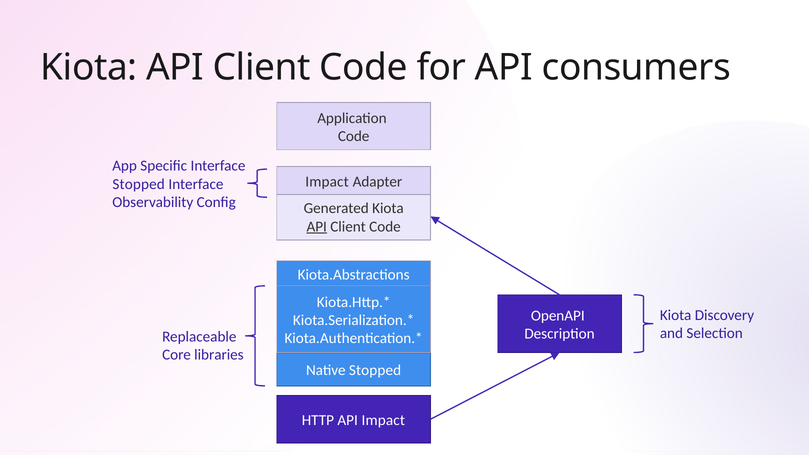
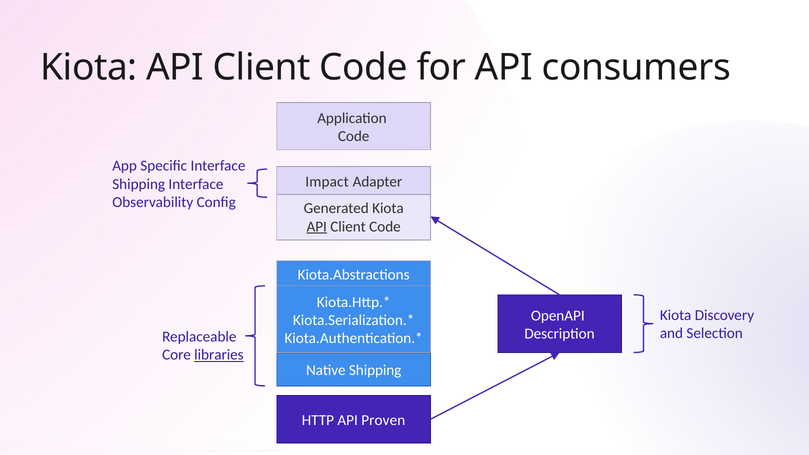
Stopped at (139, 184): Stopped -> Shipping
libraries underline: none -> present
Native Stopped: Stopped -> Shipping
API Impact: Impact -> Proven
